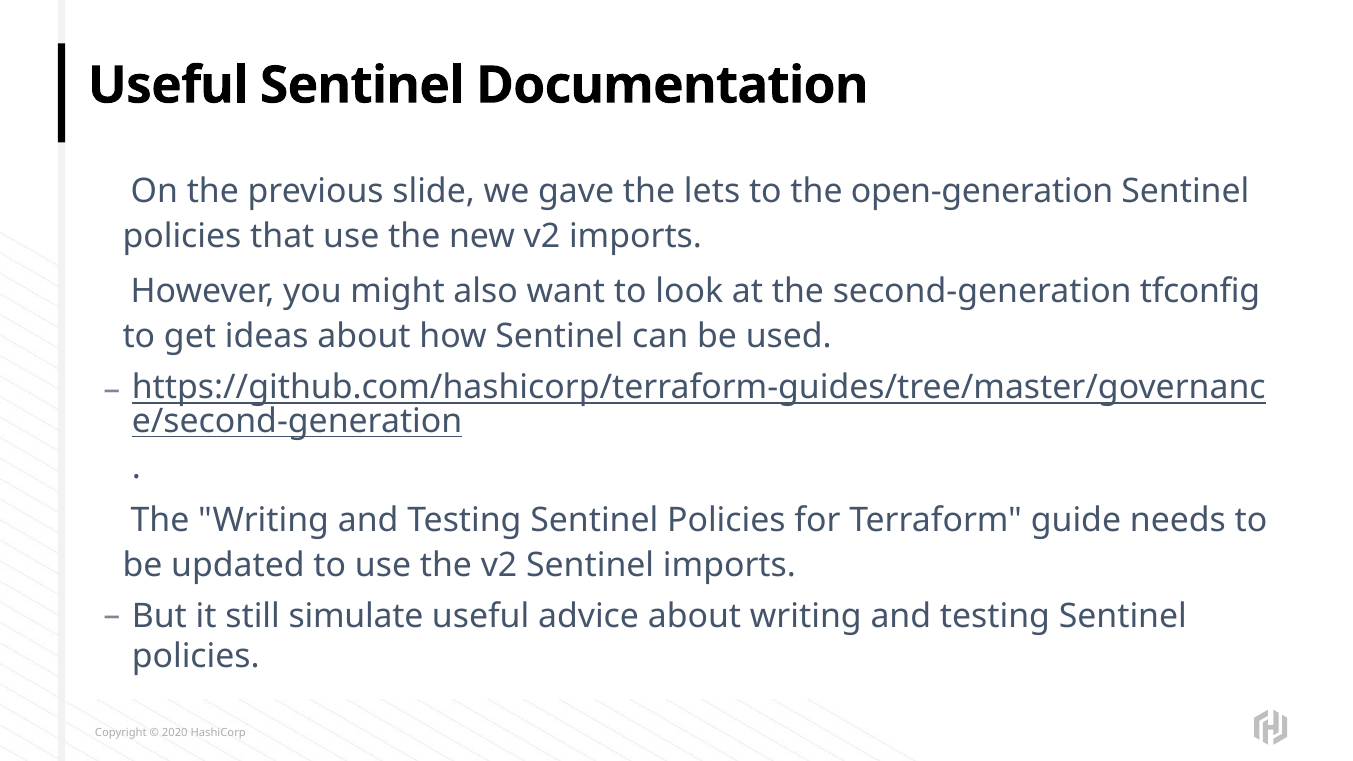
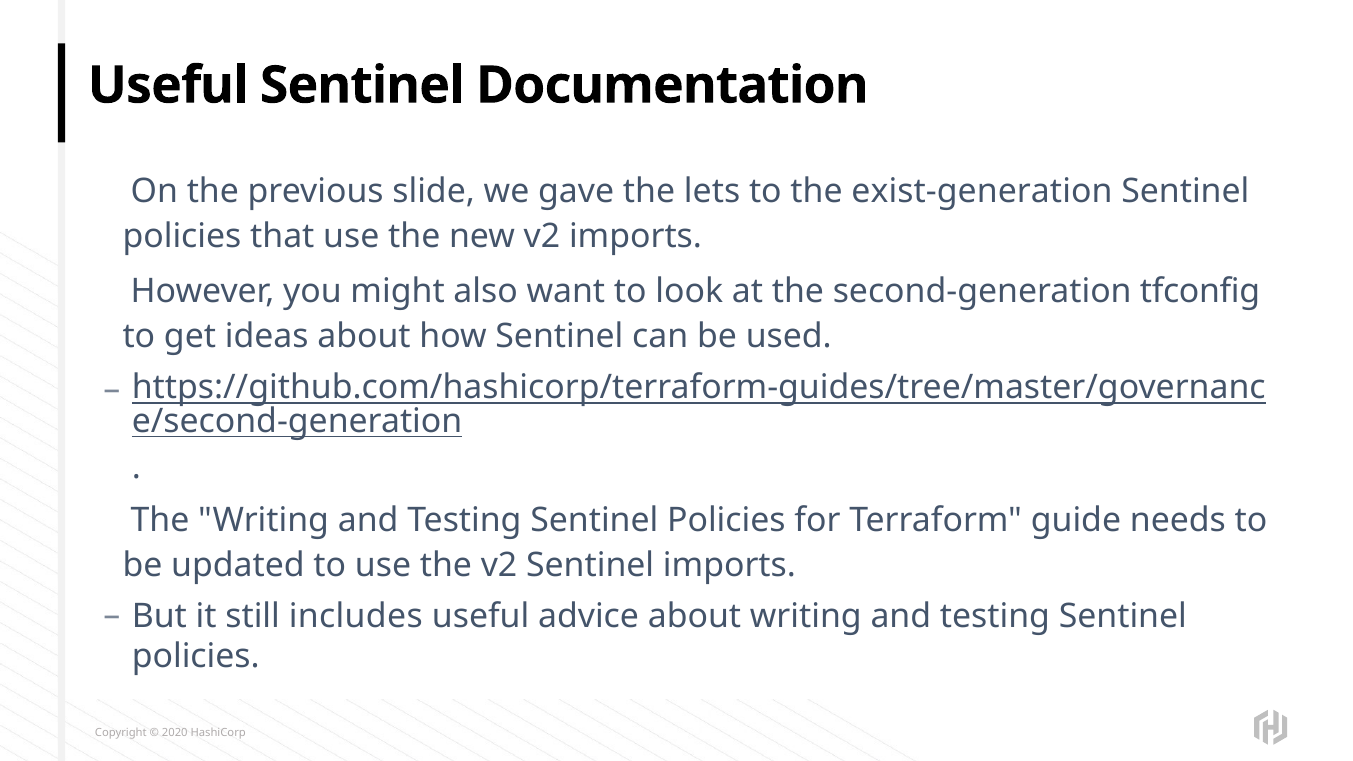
open-generation: open-generation -> exist-generation
simulate: simulate -> includes
